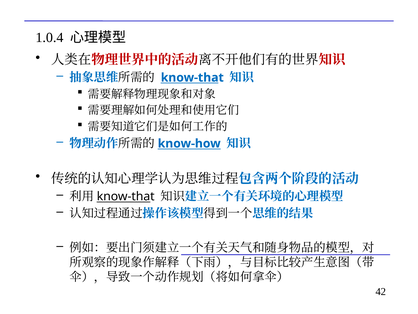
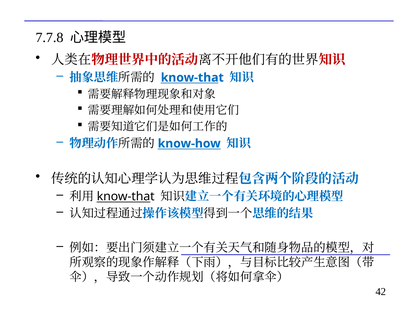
1.0.4: 1.0.4 -> 7.7.8
